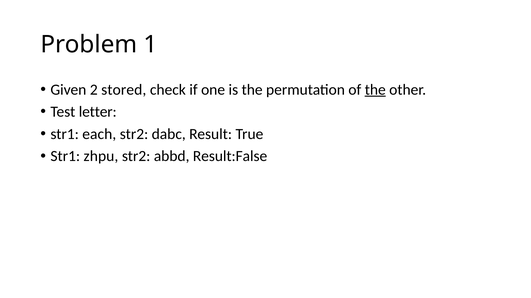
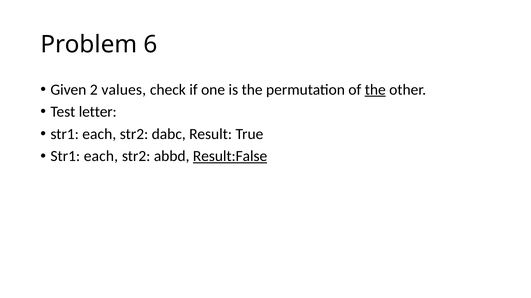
1: 1 -> 6
stored: stored -> values
zhpu at (101, 157): zhpu -> each
Result:False underline: none -> present
